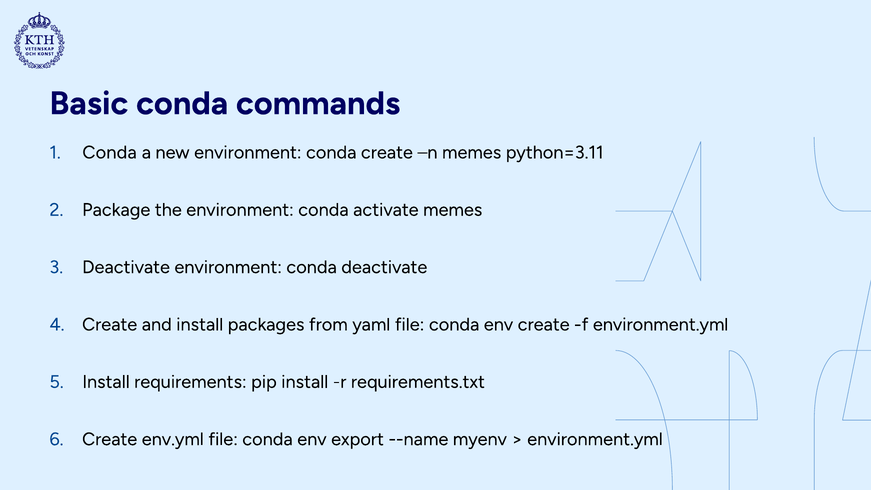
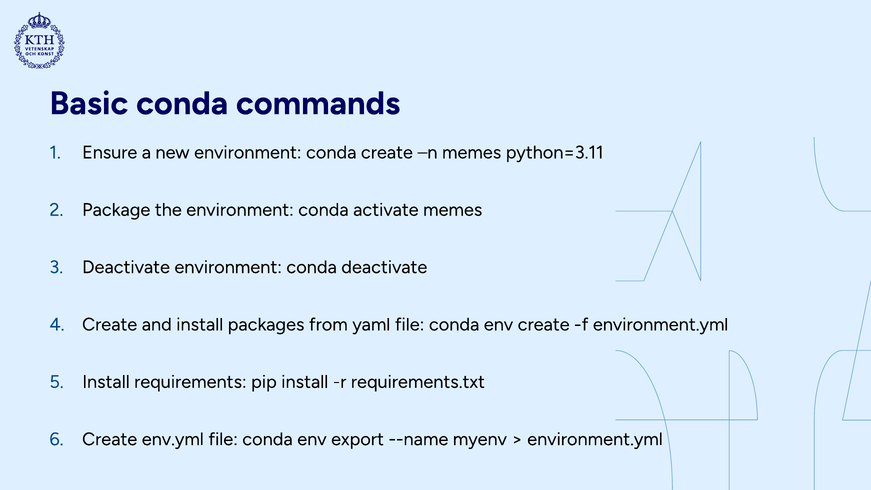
Conda at (110, 152): Conda -> Ensure
